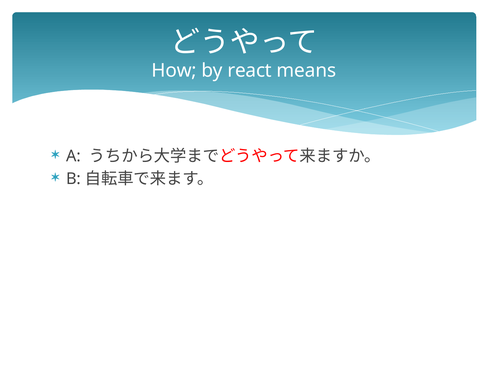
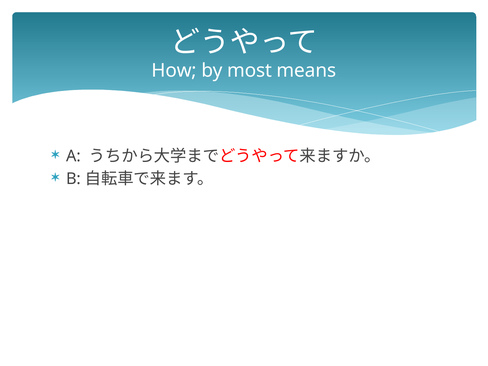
react: react -> most
